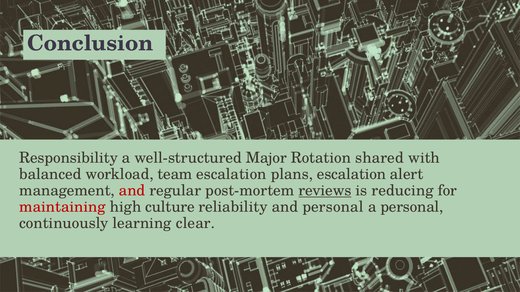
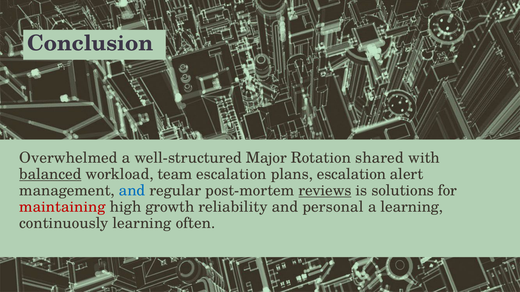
Responsibility: Responsibility -> Overwhelmed
balanced underline: none -> present
and at (132, 191) colour: red -> blue
reducing: reducing -> solutions
culture: culture -> growth
a personal: personal -> learning
clear: clear -> often
